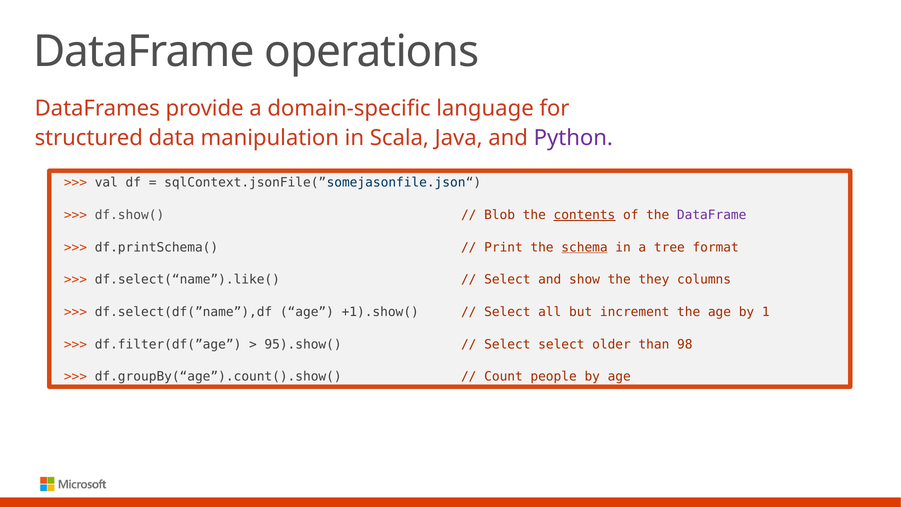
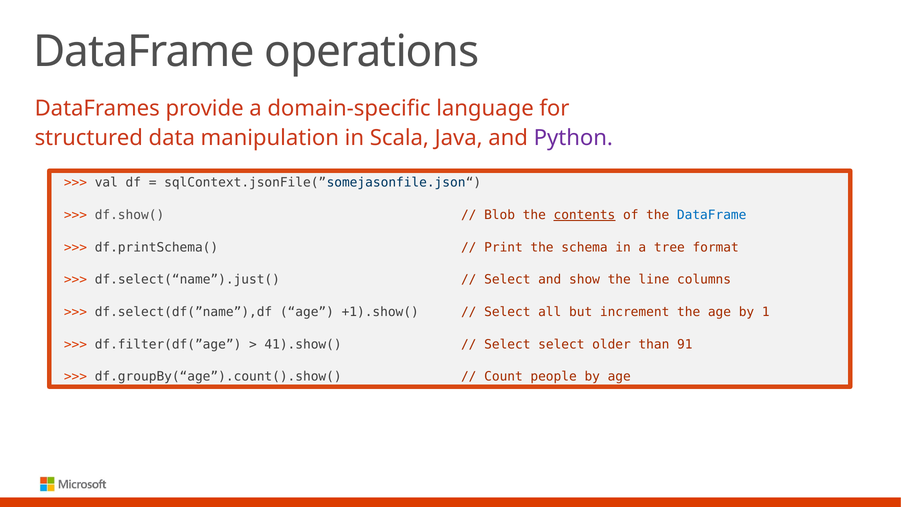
DataFrame at (712, 215) colour: purple -> blue
schema underline: present -> none
df.select(“name”).like(: df.select(“name”).like( -> df.select(“name”).just(
they: they -> line
95).show(: 95).show( -> 41).show(
98: 98 -> 91
